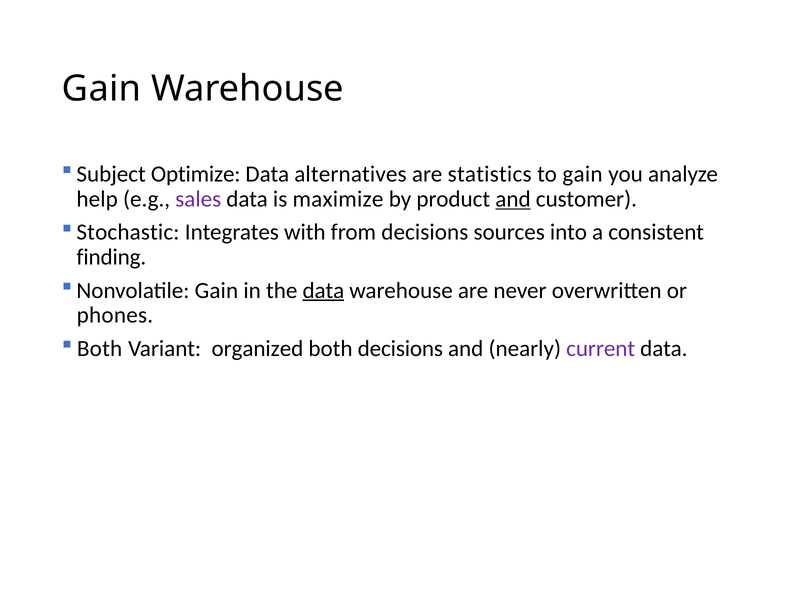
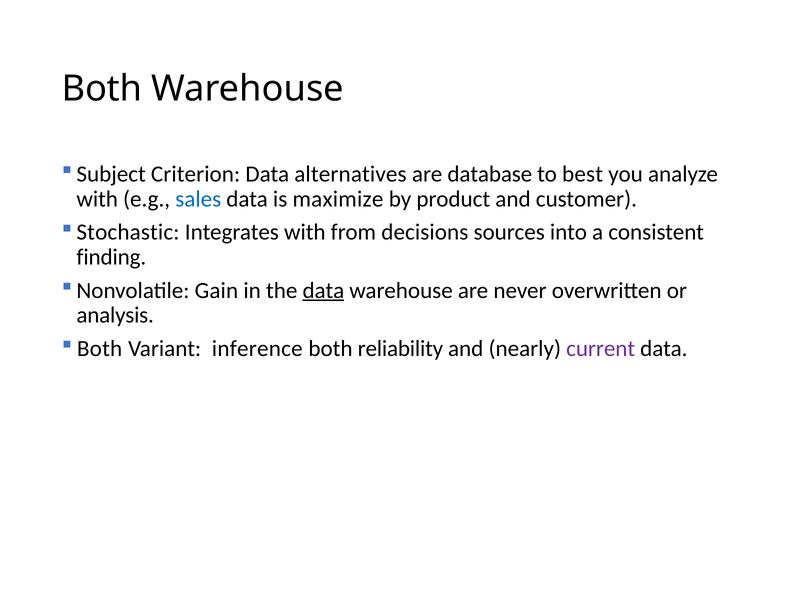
Gain at (102, 89): Gain -> Both
Optimize: Optimize -> Criterion
statistics: statistics -> database
to gain: gain -> best
help at (97, 199): help -> with
sales colour: purple -> blue
and at (513, 199) underline: present -> none
phones: phones -> analysis
organized: organized -> inference
both decisions: decisions -> reliability
